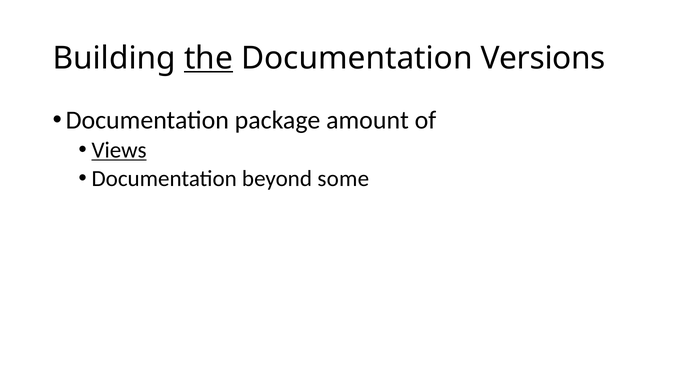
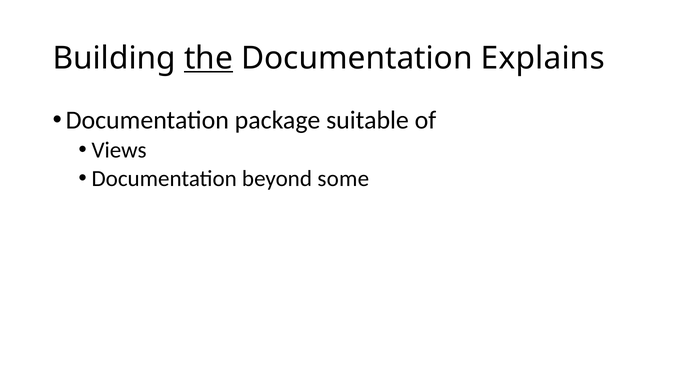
Versions: Versions -> Explains
amount: amount -> suitable
Views underline: present -> none
